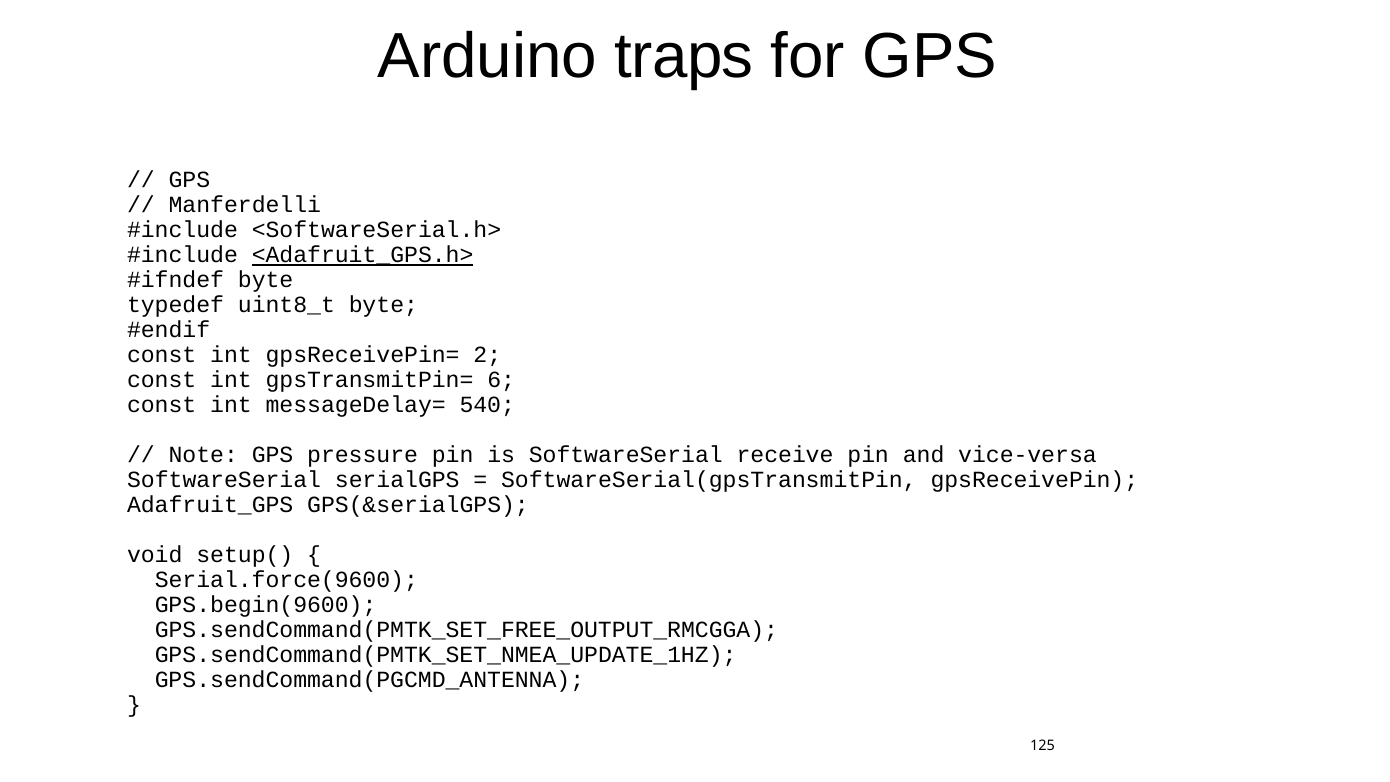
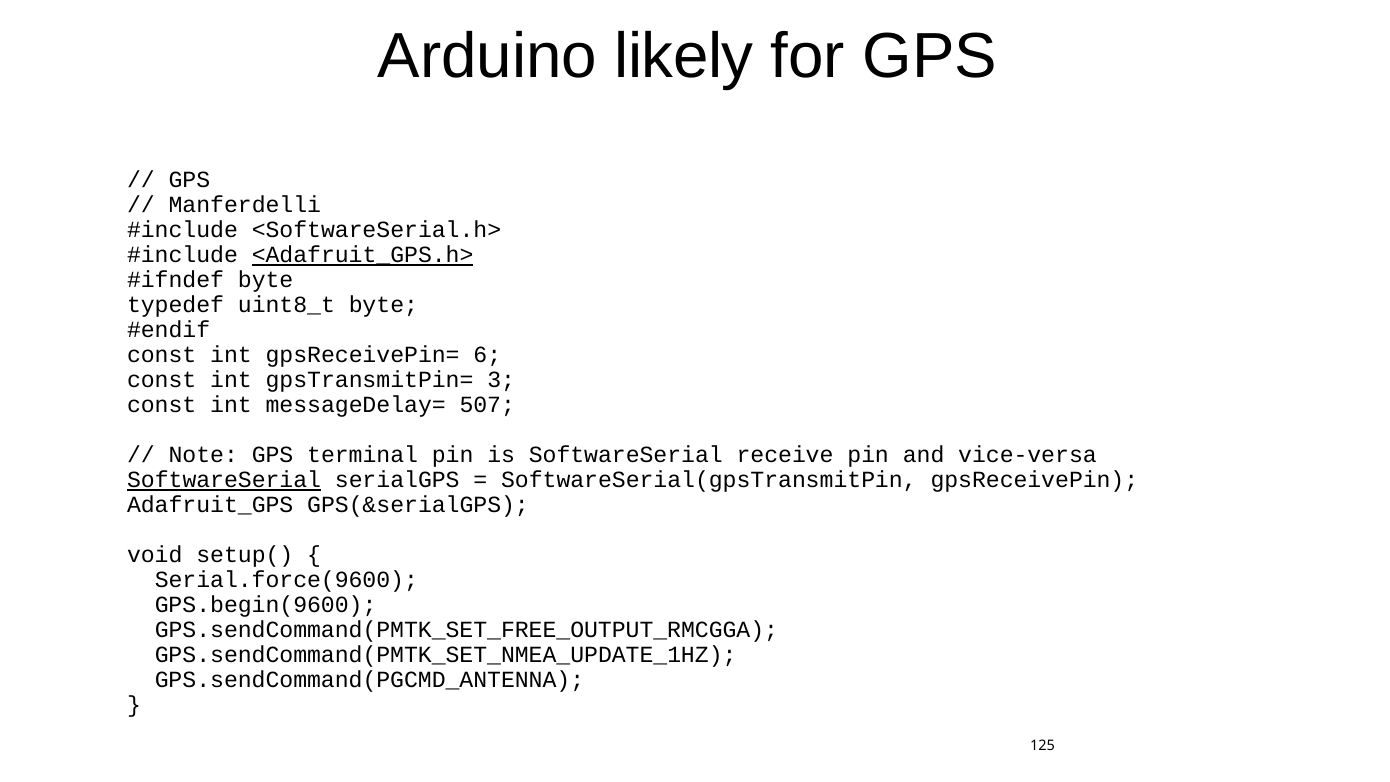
traps: traps -> likely
2: 2 -> 6
6: 6 -> 3
540: 540 -> 507
pressure: pressure -> terminal
SoftwareSerial at (224, 480) underline: none -> present
